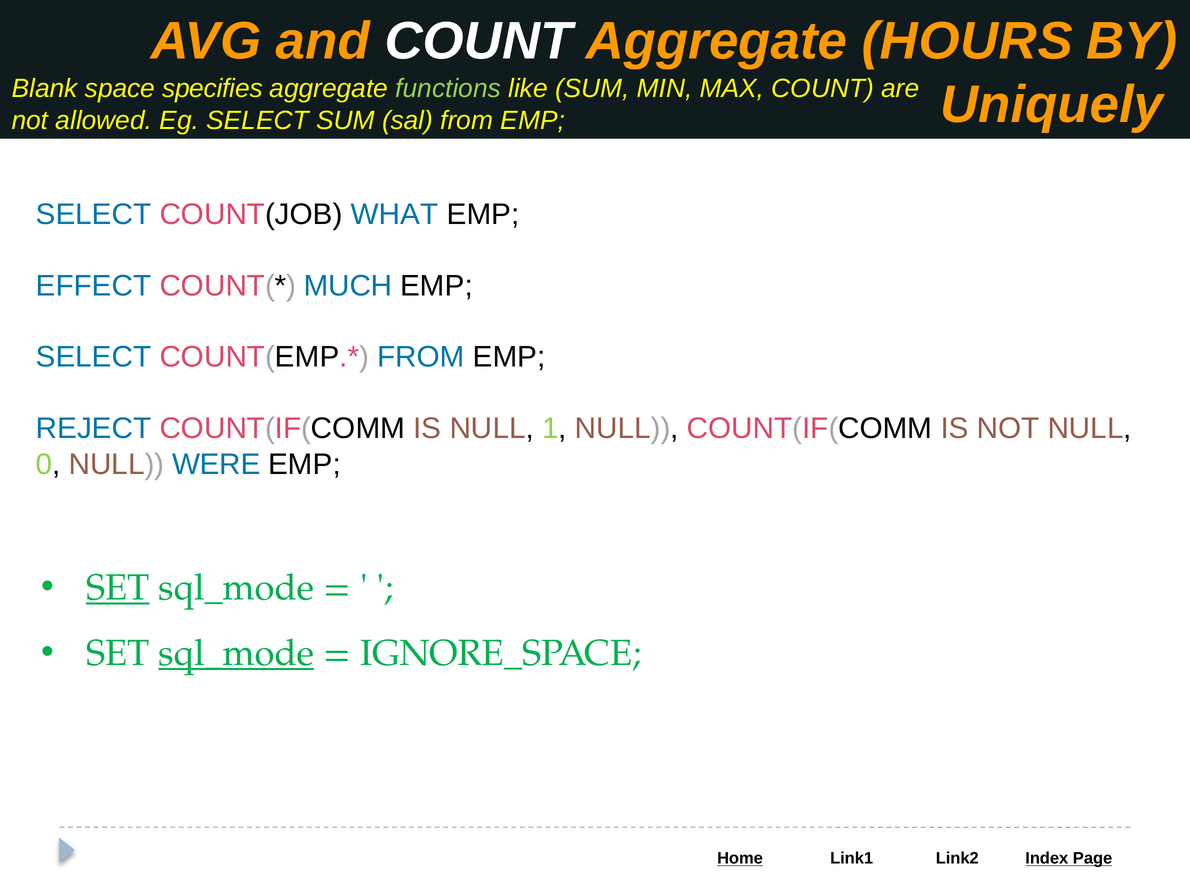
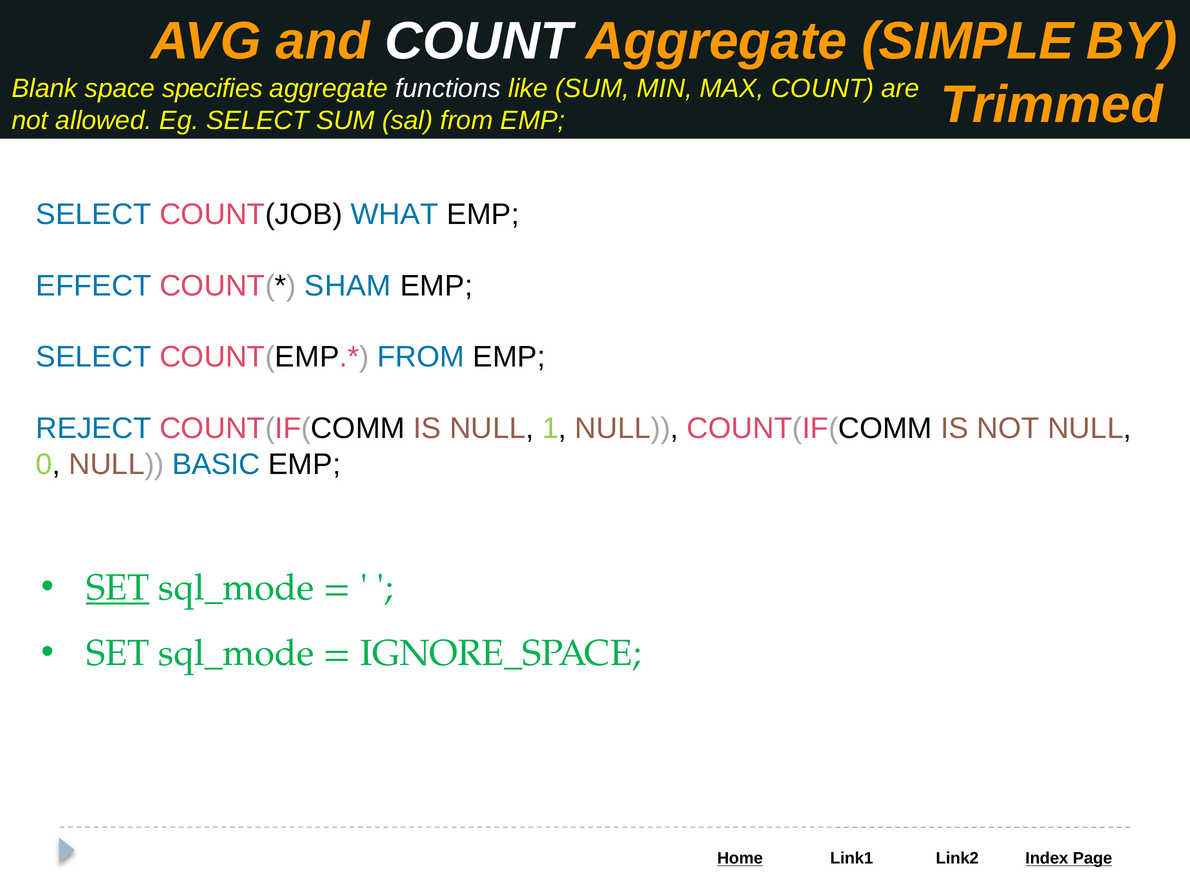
HOURS: HOURS -> SIMPLE
functions colour: light green -> white
Uniquely: Uniquely -> Trimmed
MUCH: MUCH -> SHAM
WERE: WERE -> BASIC
sql_mode at (236, 653) underline: present -> none
